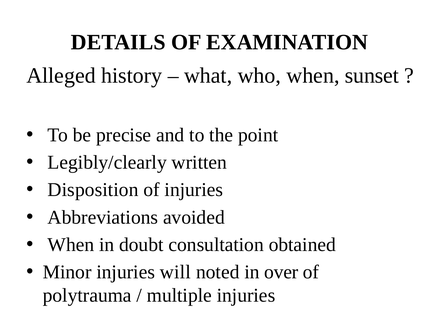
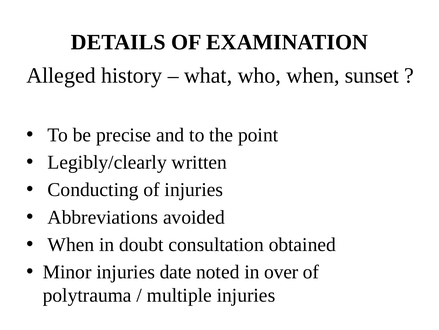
Disposition: Disposition -> Conducting
will: will -> date
